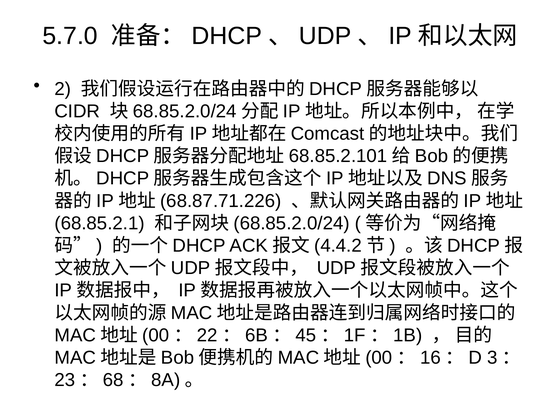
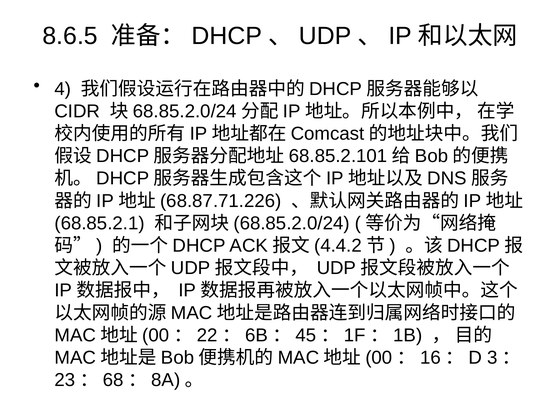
5.7.0: 5.7.0 -> 8.6.5
2: 2 -> 4
